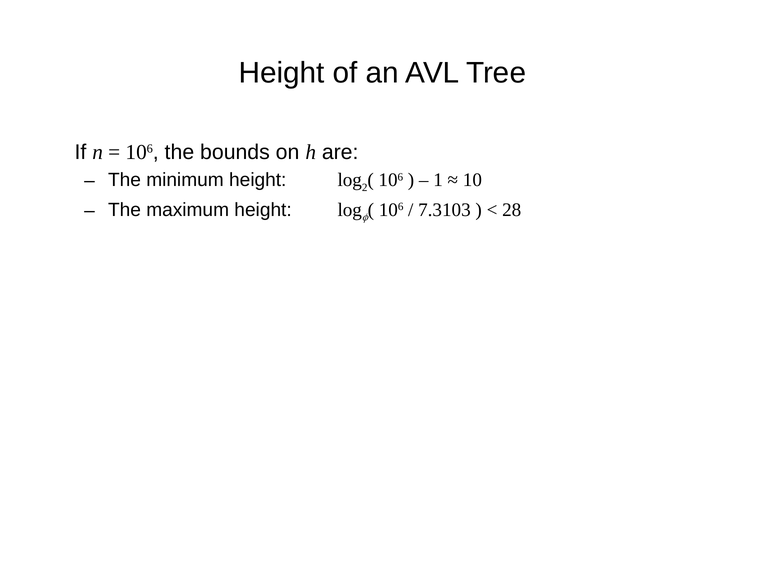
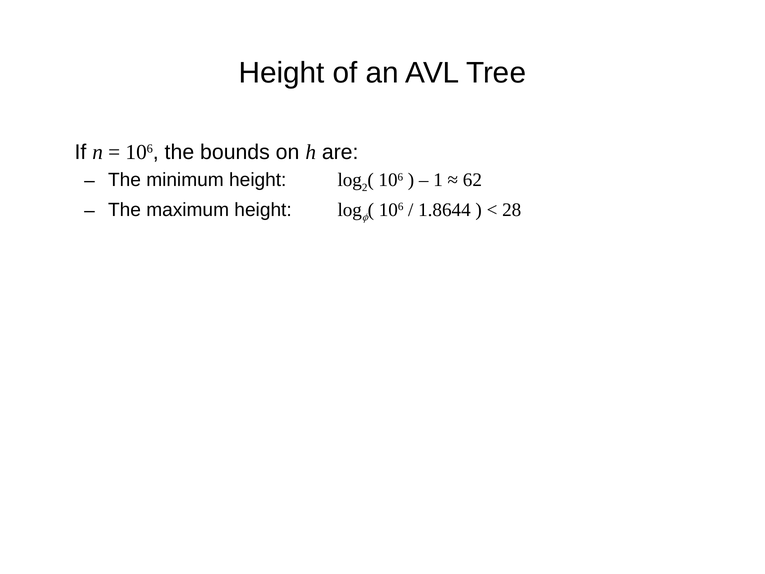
10: 10 -> 62
7.3103: 7.3103 -> 1.8644
